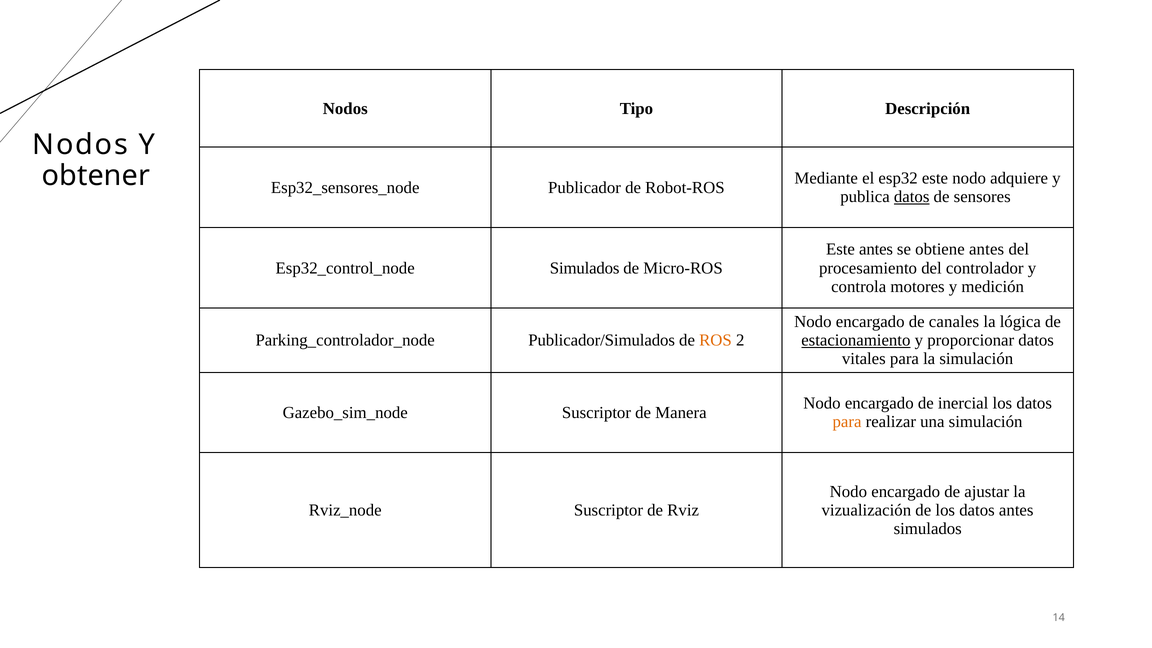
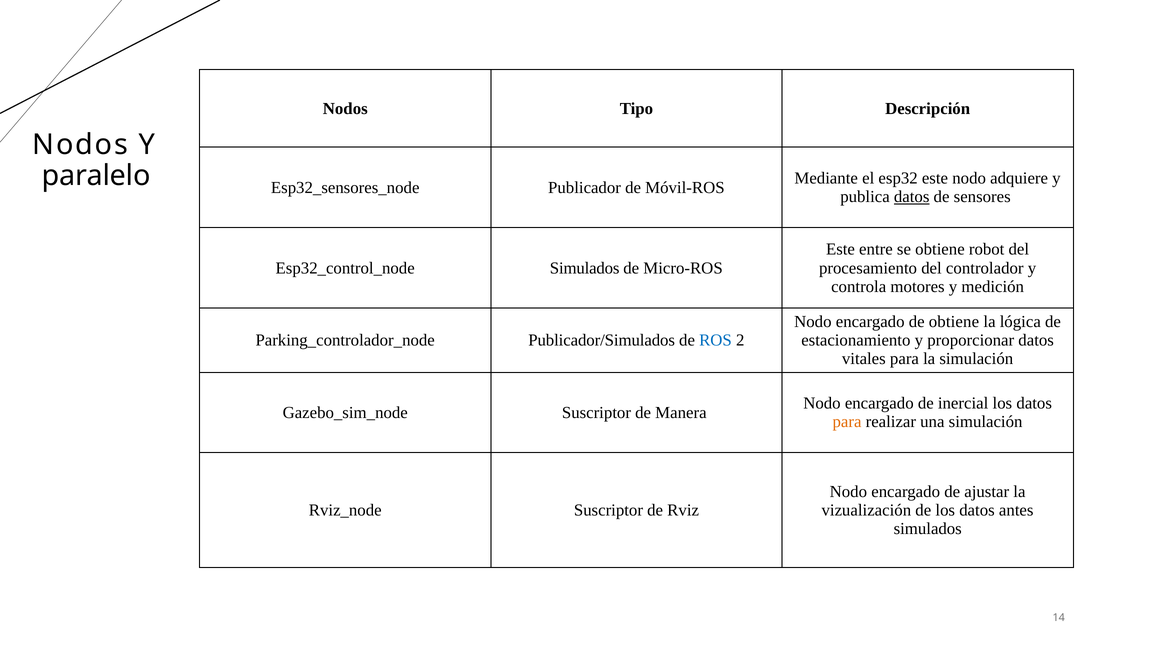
obtener: obtener -> paralelo
Robot-ROS: Robot-ROS -> Móvil-ROS
Este antes: antes -> entre
obtiene antes: antes -> robot
de canales: canales -> obtiene
ROS colour: orange -> blue
estacionamiento underline: present -> none
